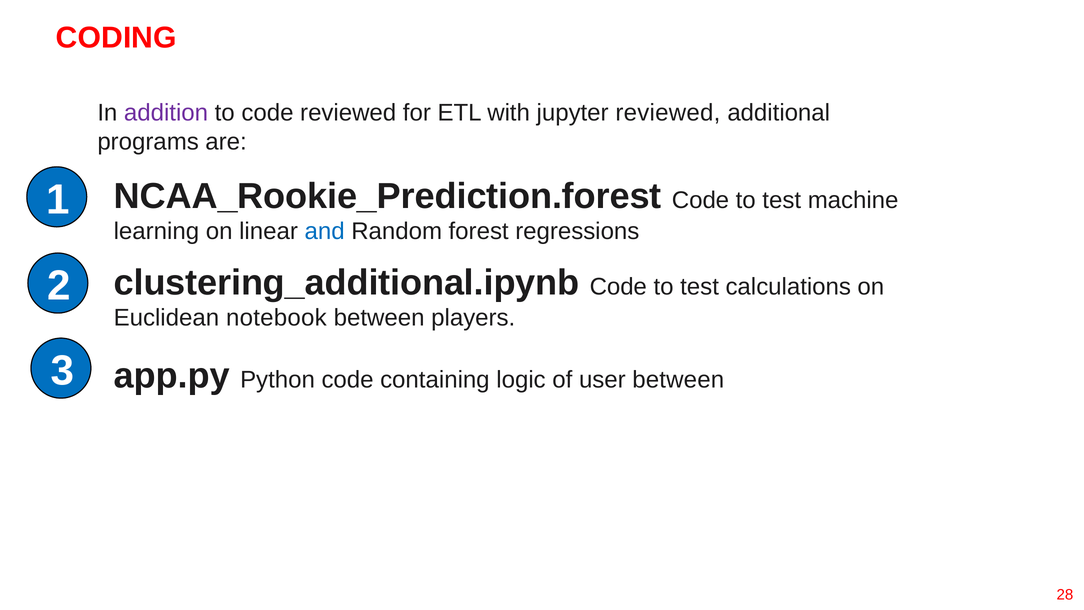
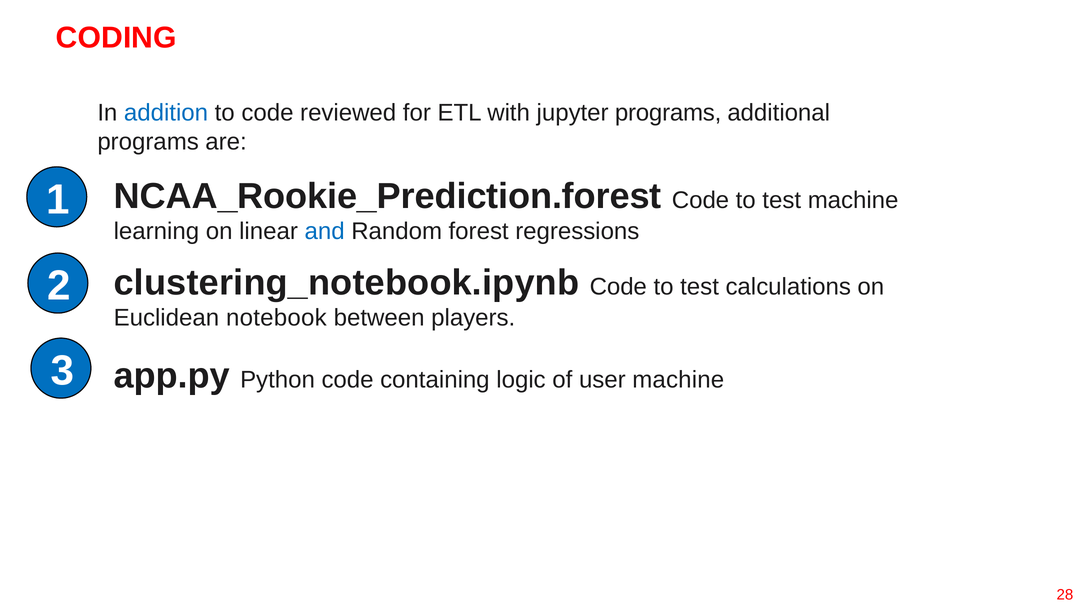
addition colour: purple -> blue
jupyter reviewed: reviewed -> programs
clustering_additional.ipynb: clustering_additional.ipynb -> clustering_notebook.ipynb
user between: between -> machine
